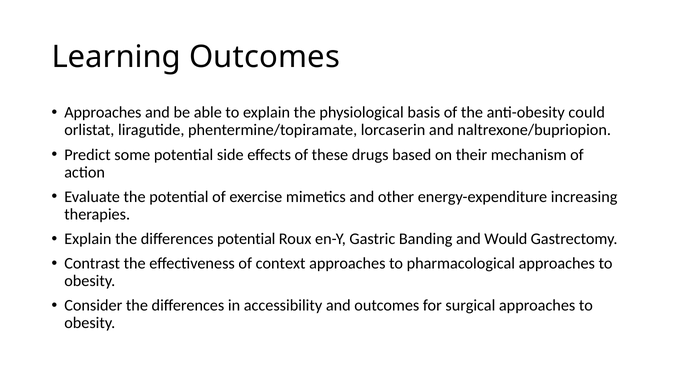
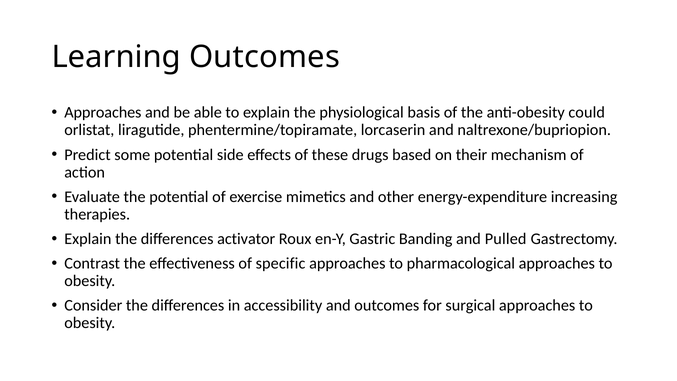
differences potential: potential -> activator
Would: Would -> Pulled
context: context -> specific
